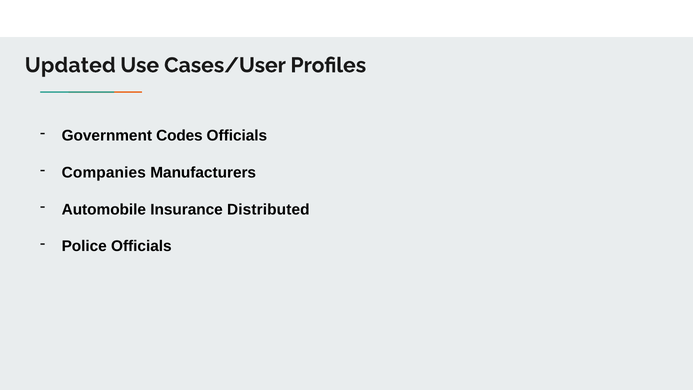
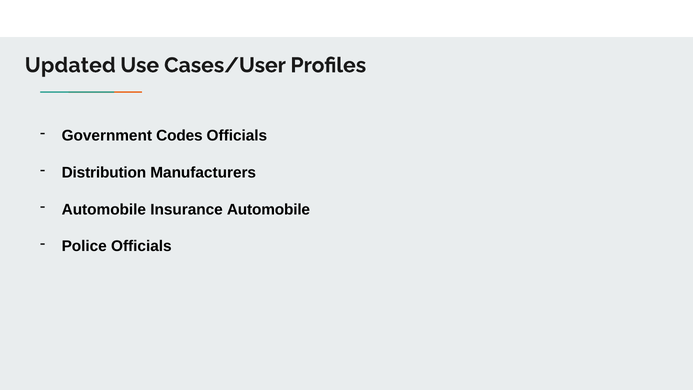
Companies: Companies -> Distribution
Insurance Distributed: Distributed -> Automobile
